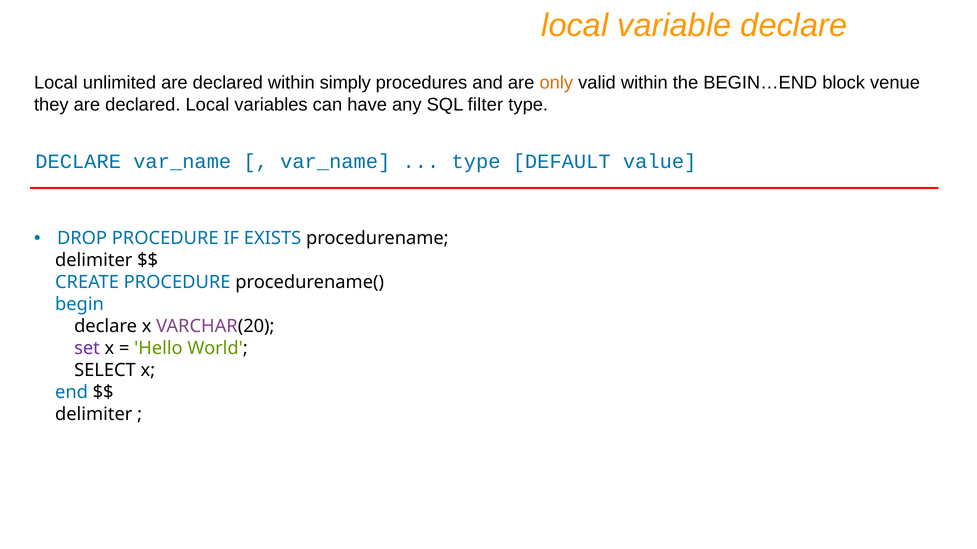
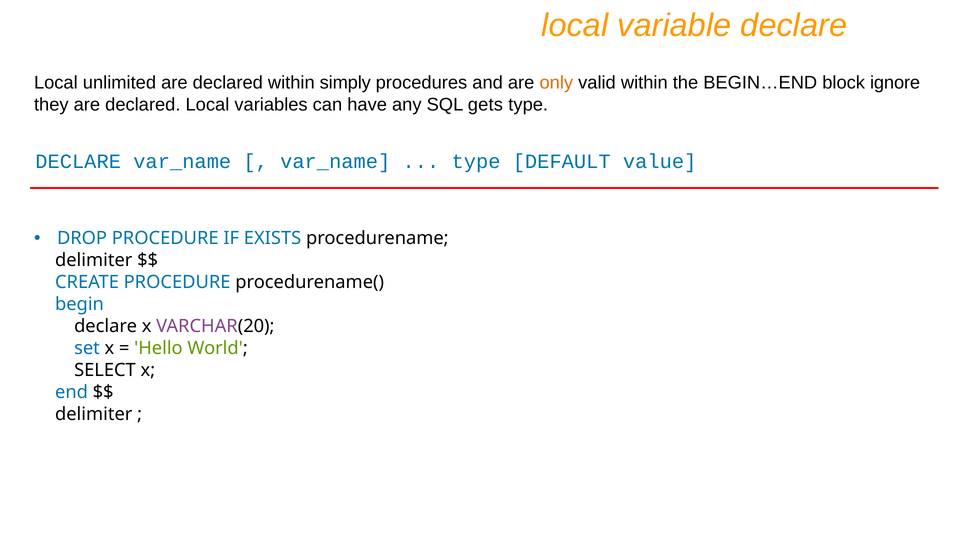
venue: venue -> ignore
filter: filter -> gets
set colour: purple -> blue
